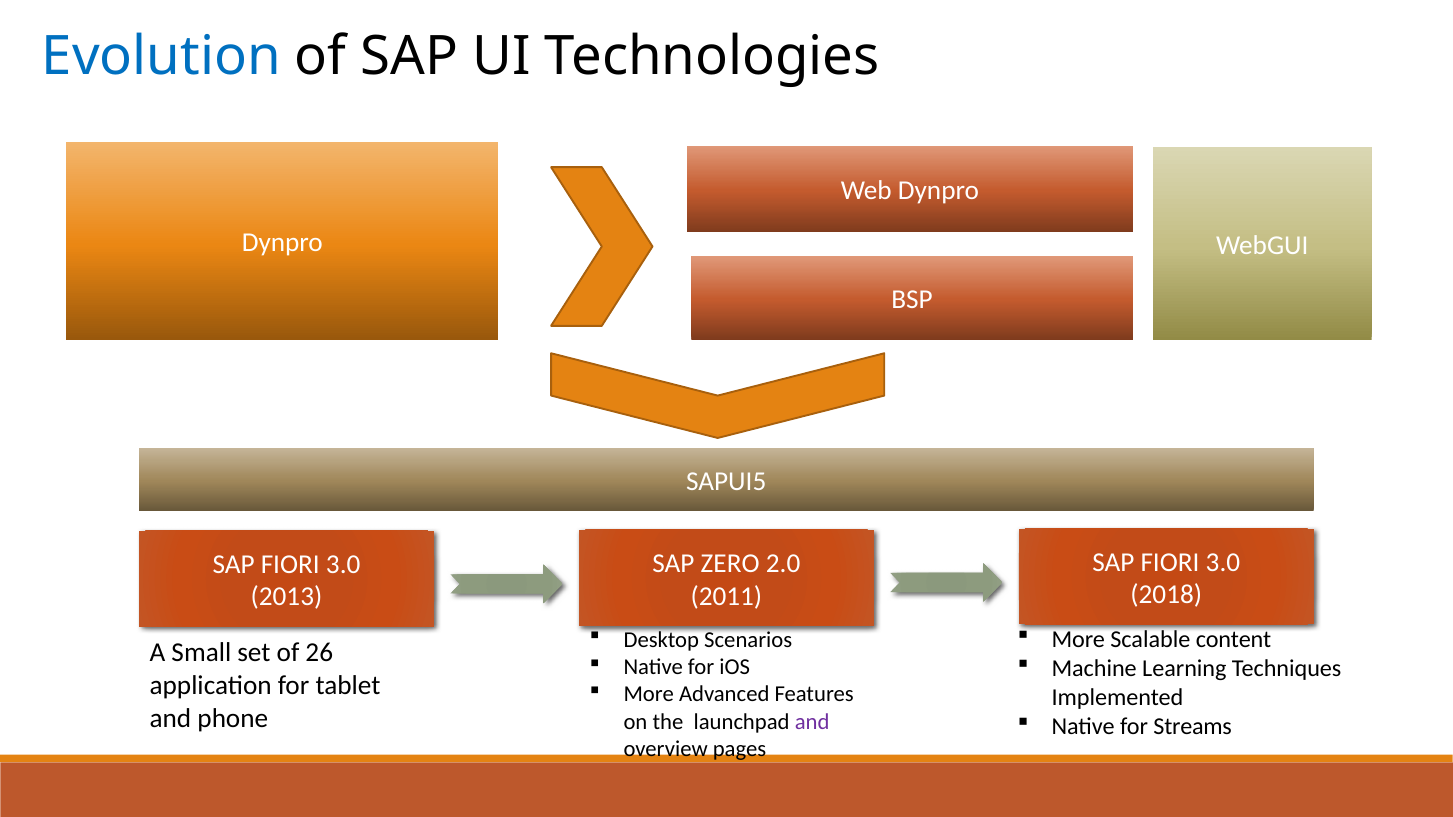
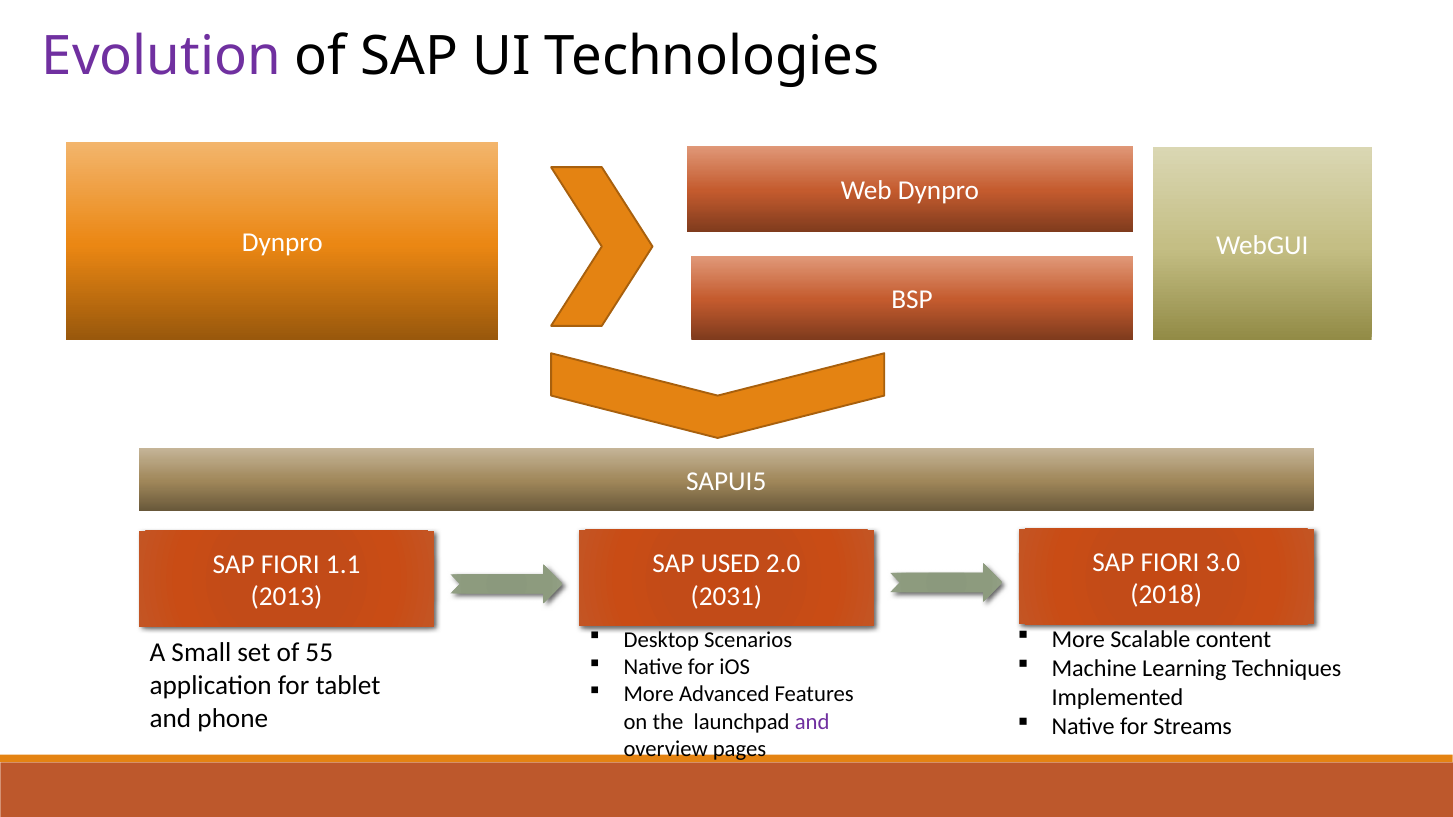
Evolution colour: blue -> purple
ZERO: ZERO -> USED
3.0 at (343, 564): 3.0 -> 1.1
2011: 2011 -> 2031
26: 26 -> 55
